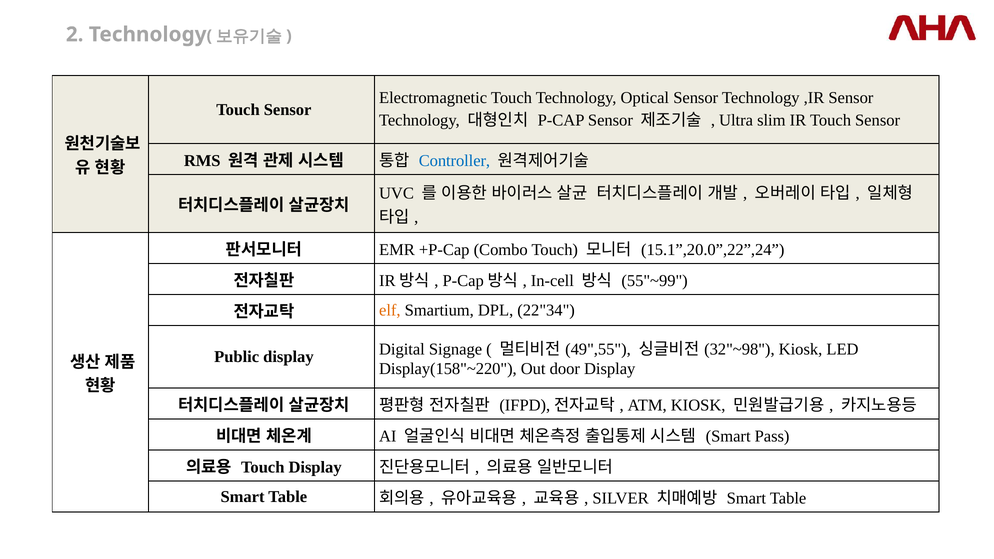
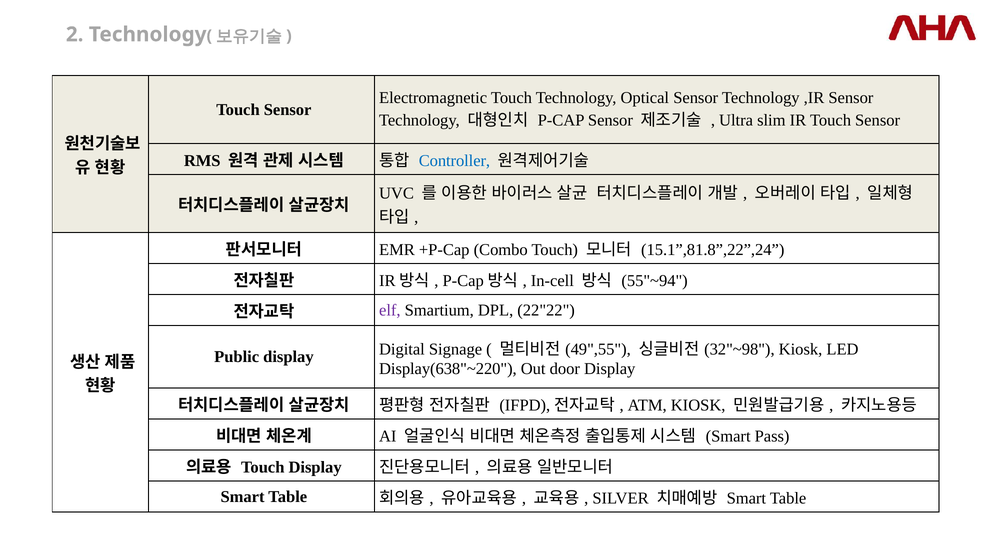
15.1”,20.0”,22”,24: 15.1”,20.0”,22”,24 -> 15.1”,81.8”,22”,24
55"~99: 55"~99 -> 55"~94
elf colour: orange -> purple
22"34: 22"34 -> 22"22
Display(158"~220: Display(158"~220 -> Display(638"~220
